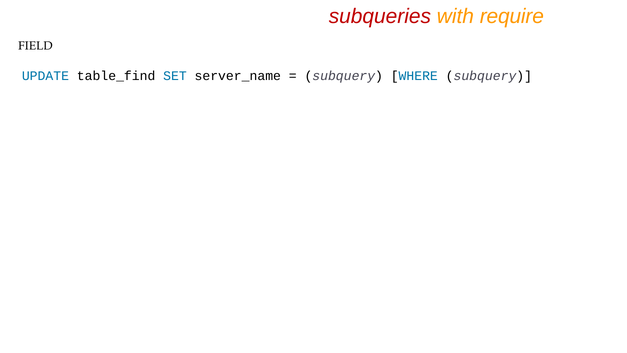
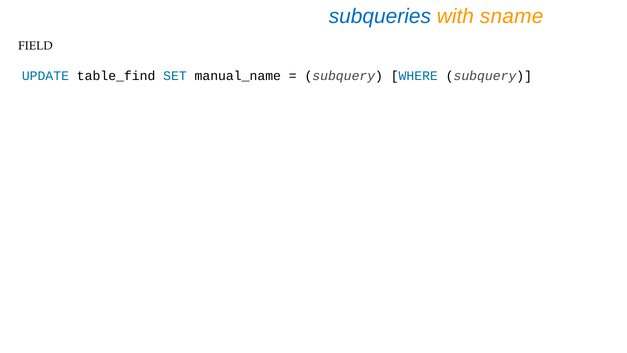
subqueries colour: red -> blue
require: require -> sname
server_name: server_name -> manual_name
